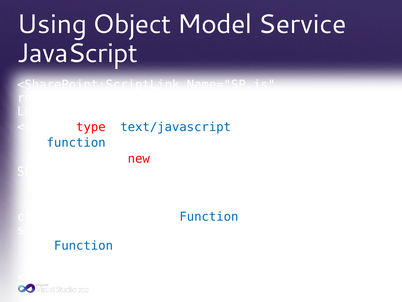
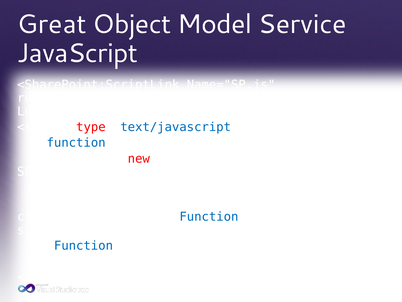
Using: Using -> Great
